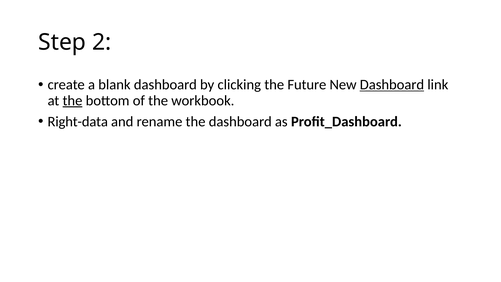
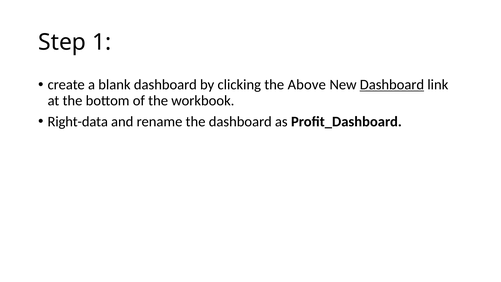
2: 2 -> 1
Future: Future -> Above
the at (72, 100) underline: present -> none
